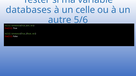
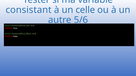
databases: databases -> consistant
